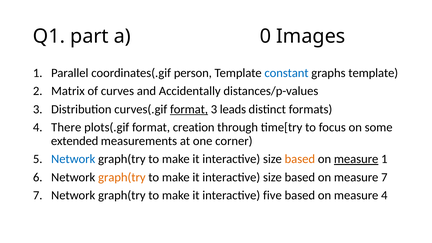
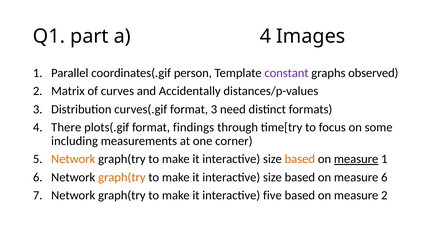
a 0: 0 -> 4
constant colour: blue -> purple
graphs template: template -> observed
format at (189, 109) underline: present -> none
leads: leads -> need
creation: creation -> findings
extended: extended -> including
Network at (73, 159) colour: blue -> orange
measure 7: 7 -> 6
measure 4: 4 -> 2
